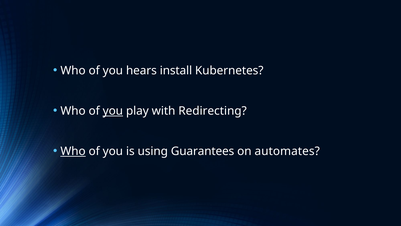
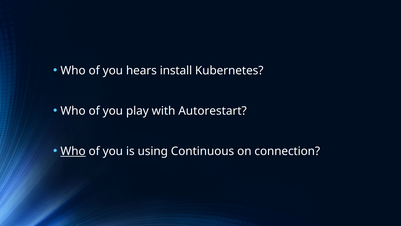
you at (113, 111) underline: present -> none
Redirecting: Redirecting -> Autorestart
Guarantees: Guarantees -> Continuous
automates: automates -> connection
